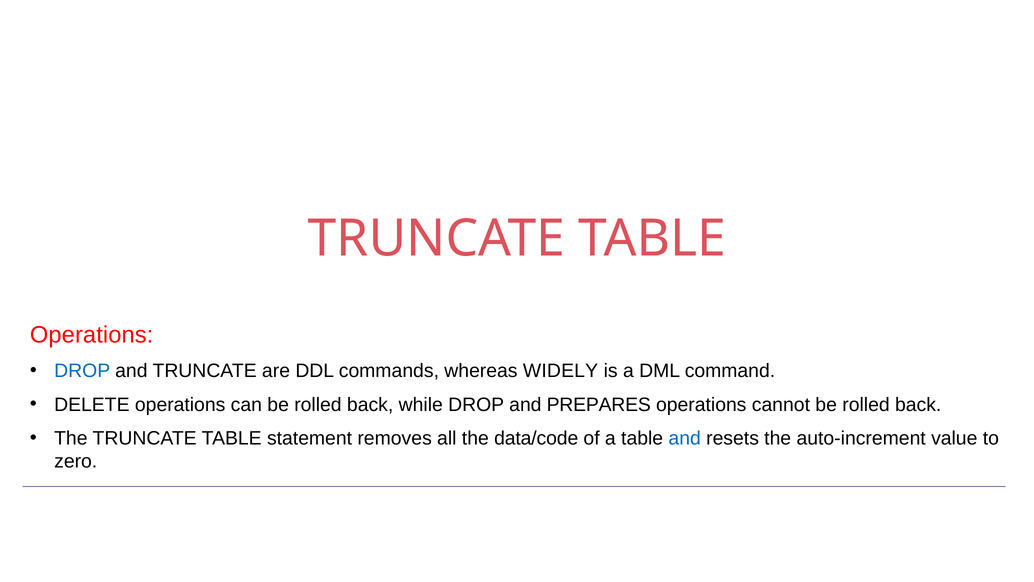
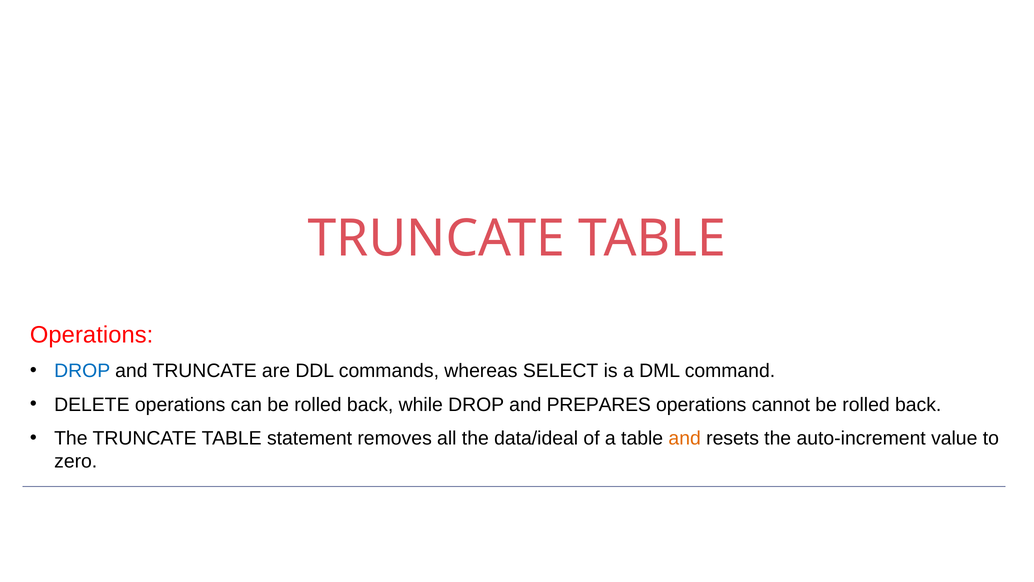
WIDELY: WIDELY -> SELECT
data/code: data/code -> data/ideal
and at (685, 438) colour: blue -> orange
